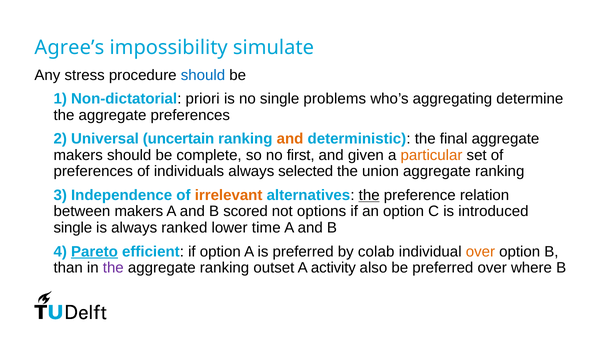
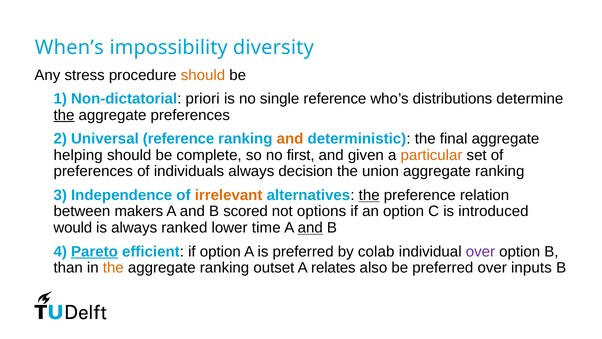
Agree’s: Agree’s -> When’s
simulate: simulate -> diversity
should at (203, 75) colour: blue -> orange
single problems: problems -> reference
aggregating: aggregating -> distributions
the at (64, 115) underline: none -> present
Universal uncertain: uncertain -> reference
makers at (78, 155): makers -> helping
selected: selected -> decision
single at (73, 227): single -> would
and at (310, 227) underline: none -> present
over at (480, 251) colour: orange -> purple
the at (113, 268) colour: purple -> orange
activity: activity -> relates
where: where -> inputs
